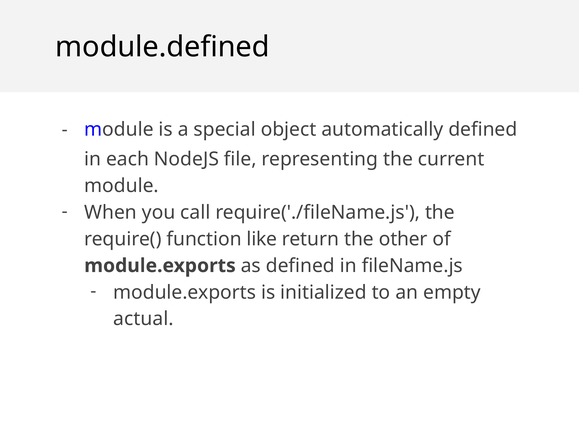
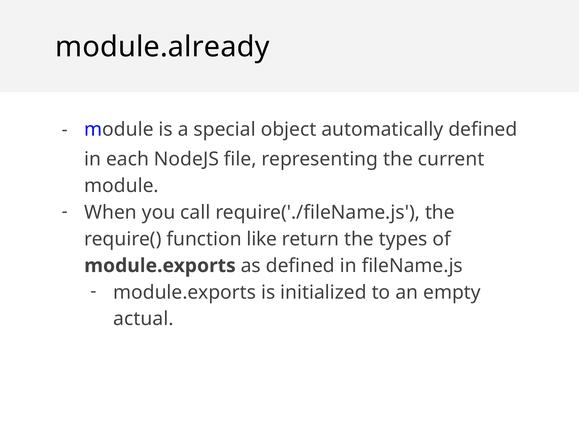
module.defined: module.defined -> module.already
other: other -> types
